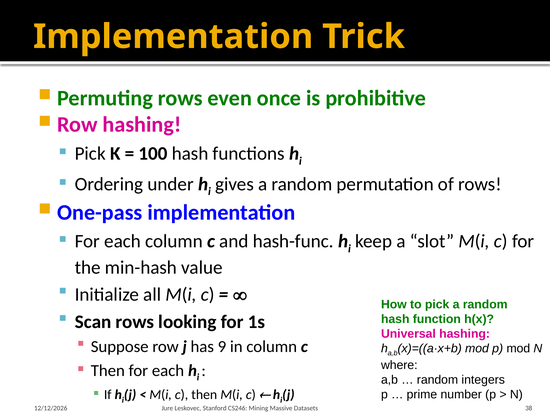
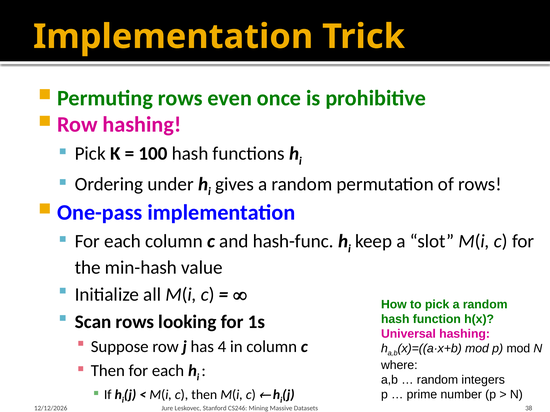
9: 9 -> 4
